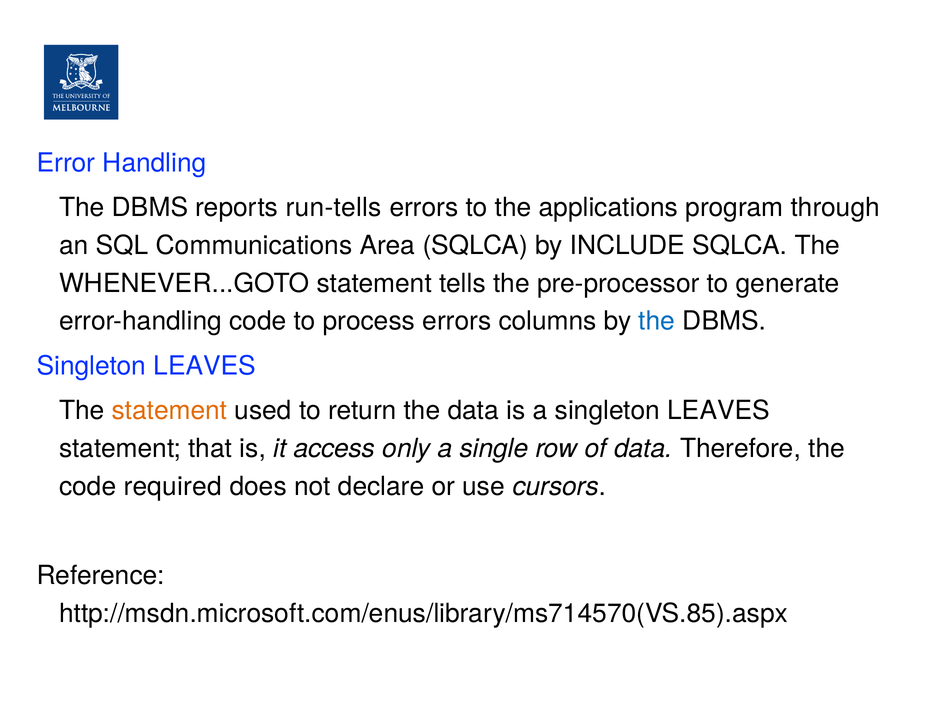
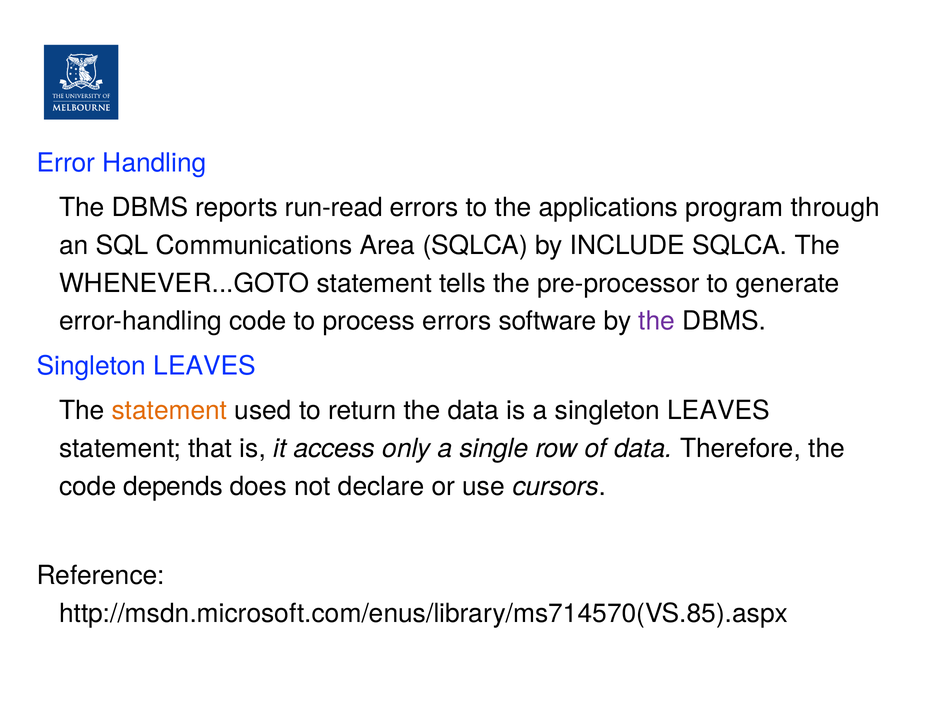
run-tells: run-tells -> run-read
columns: columns -> software
the at (657, 321) colour: blue -> purple
required: required -> depends
